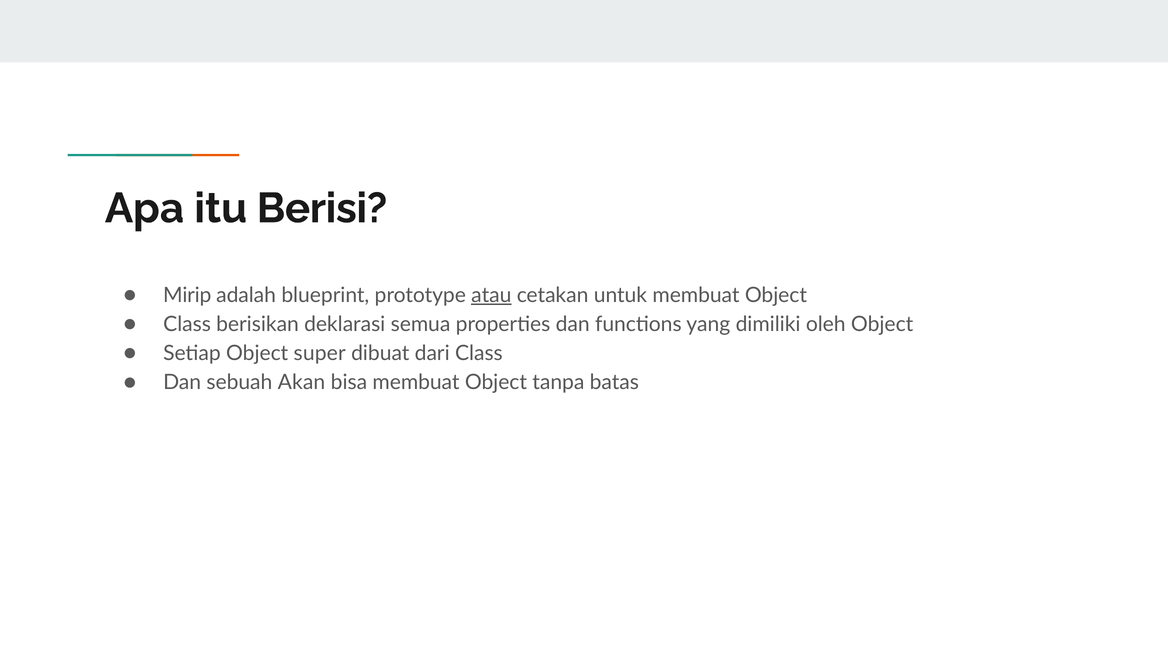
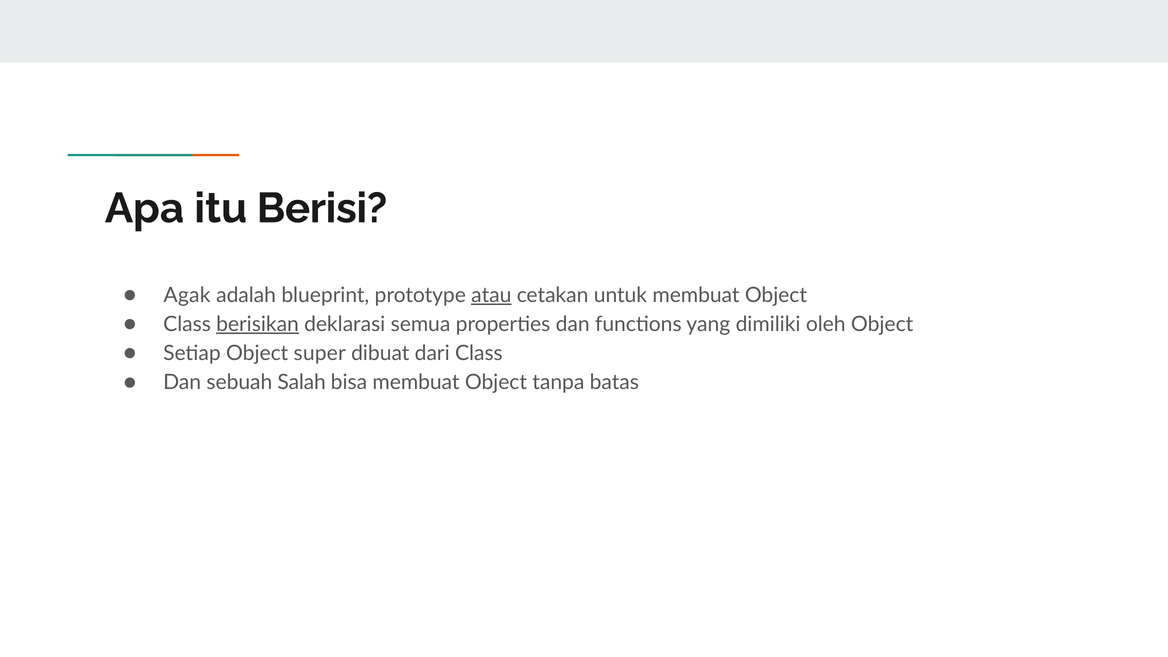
Mirip: Mirip -> Agak
berisikan underline: none -> present
Akan: Akan -> Salah
